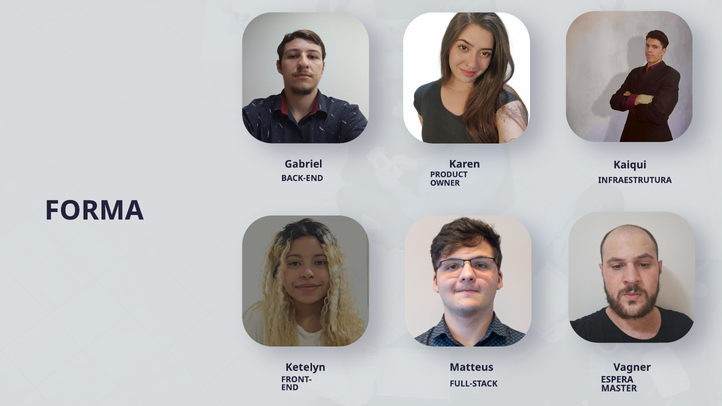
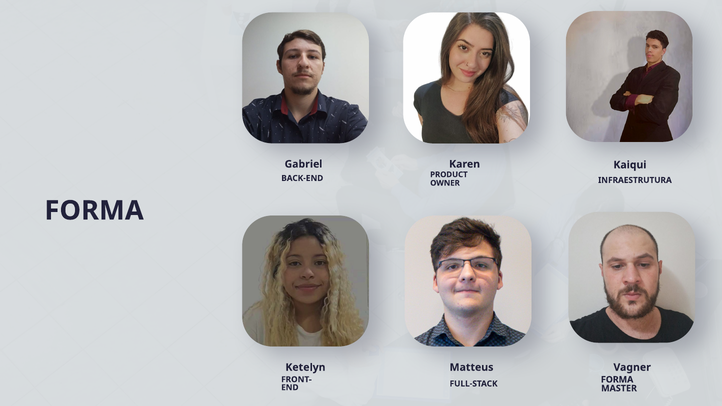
FULL-STACK ESPERA: ESPERA -> FORMA
